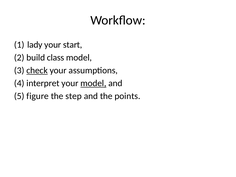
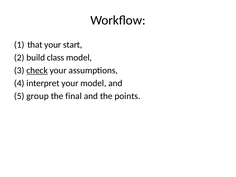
lady: lady -> that
model at (93, 83) underline: present -> none
figure: figure -> group
step: step -> final
